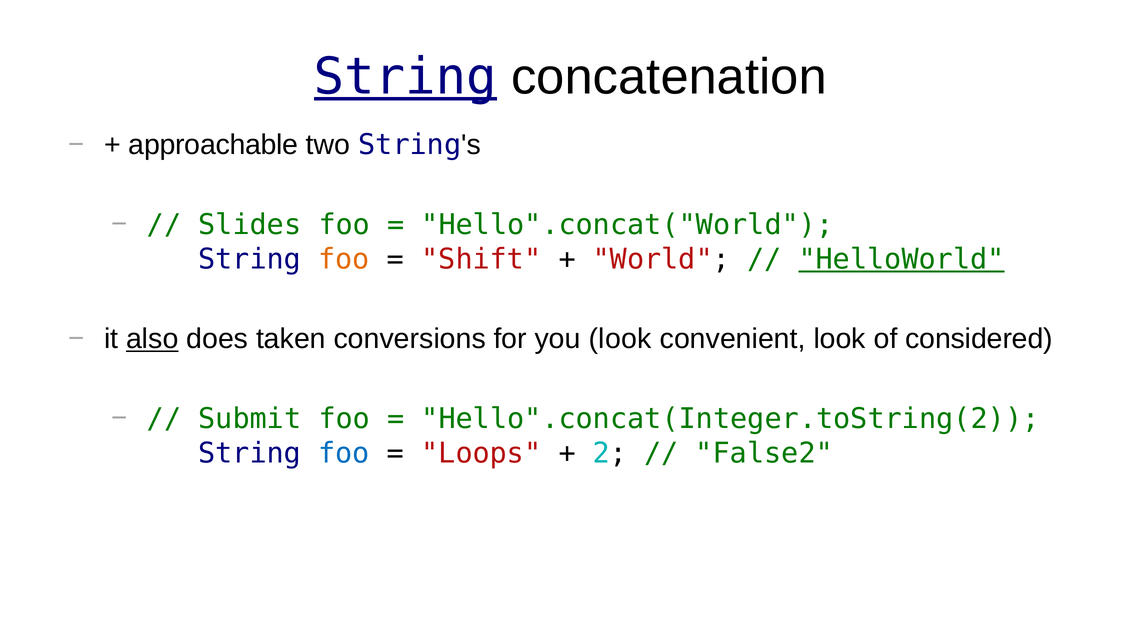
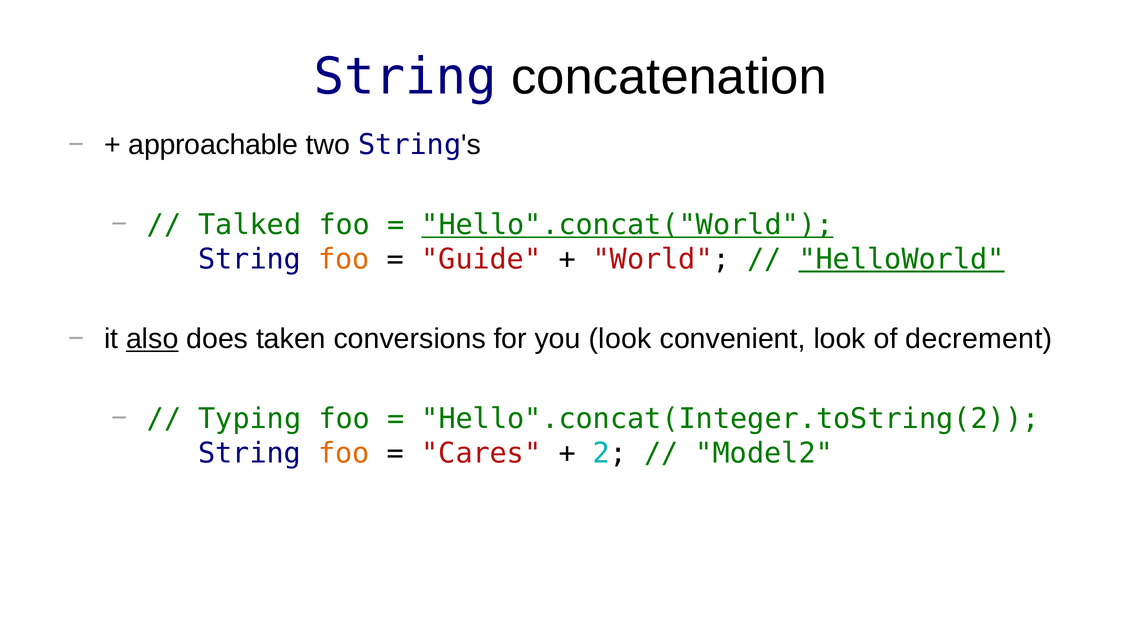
String at (405, 77) underline: present -> none
Slides: Slides -> Talked
Hello".concat("World underline: none -> present
Shift: Shift -> Guide
considered: considered -> decrement
Submit: Submit -> Typing
foo at (344, 453) colour: blue -> orange
Loops: Loops -> Cares
False2: False2 -> Model2
